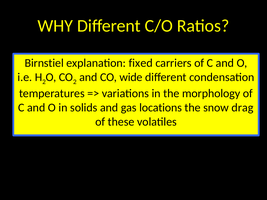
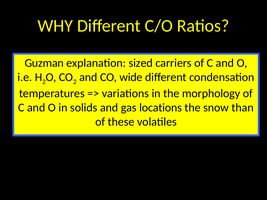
Birnstiel: Birnstiel -> Guzman
fixed: fixed -> sized
drag: drag -> than
